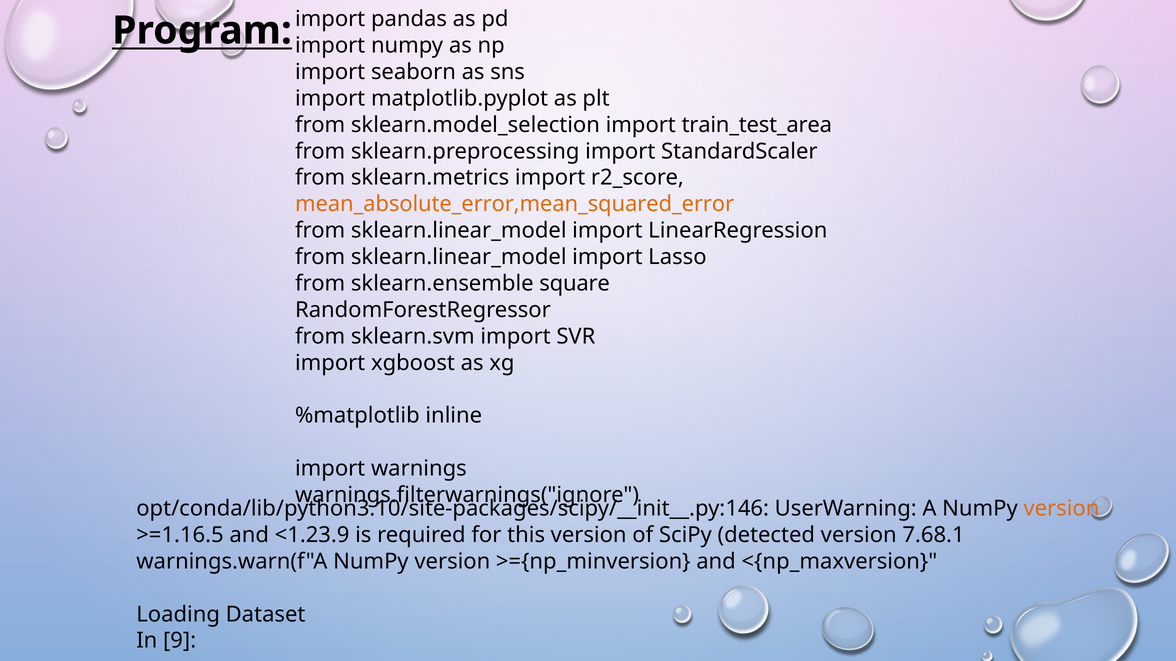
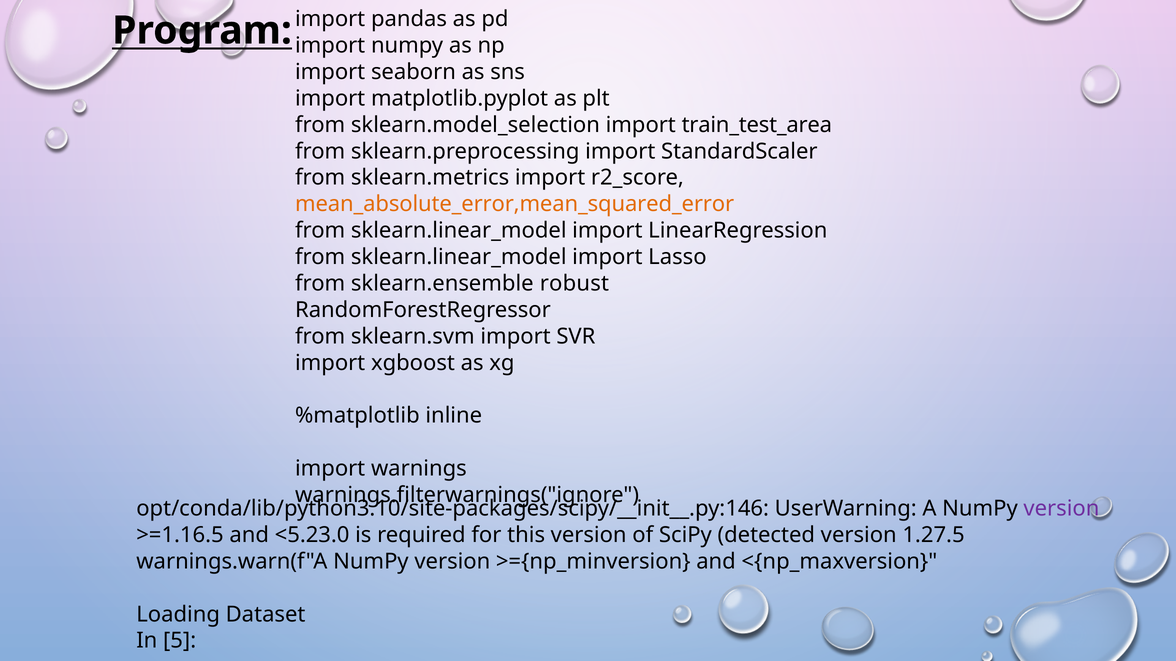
square: square -> robust
version at (1061, 509) colour: orange -> purple
<1.23.9: <1.23.9 -> <5.23.0
7.68.1: 7.68.1 -> 1.27.5
9: 9 -> 5
